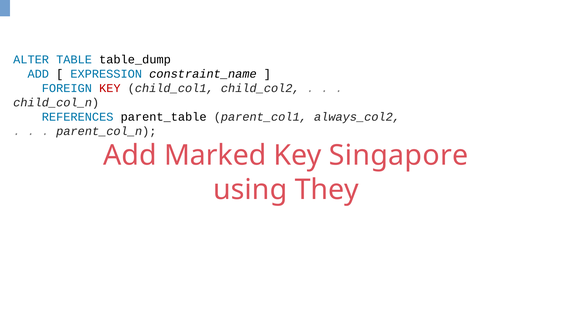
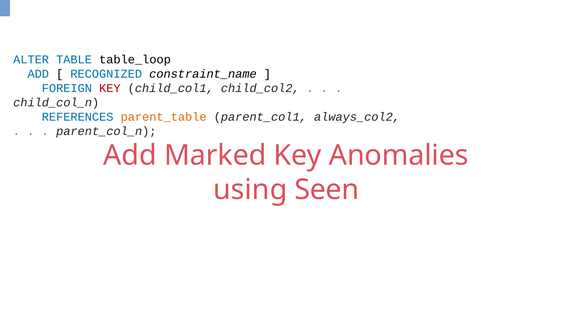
table_dump: table_dump -> table_loop
EXPRESSION: EXPRESSION -> RECOGNIZED
parent_table colour: black -> orange
Singapore: Singapore -> Anomalies
They: They -> Seen
